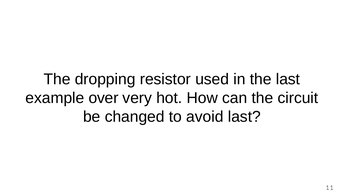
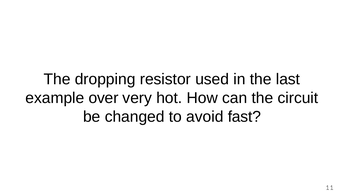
avoid last: last -> fast
